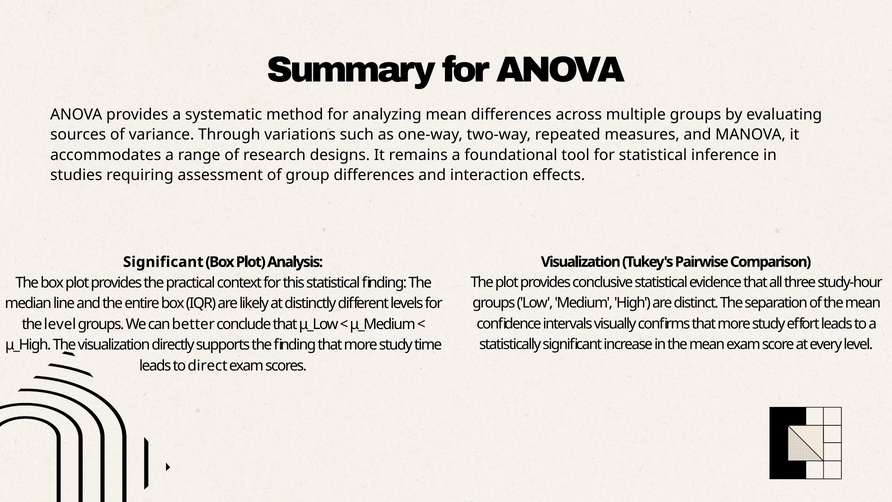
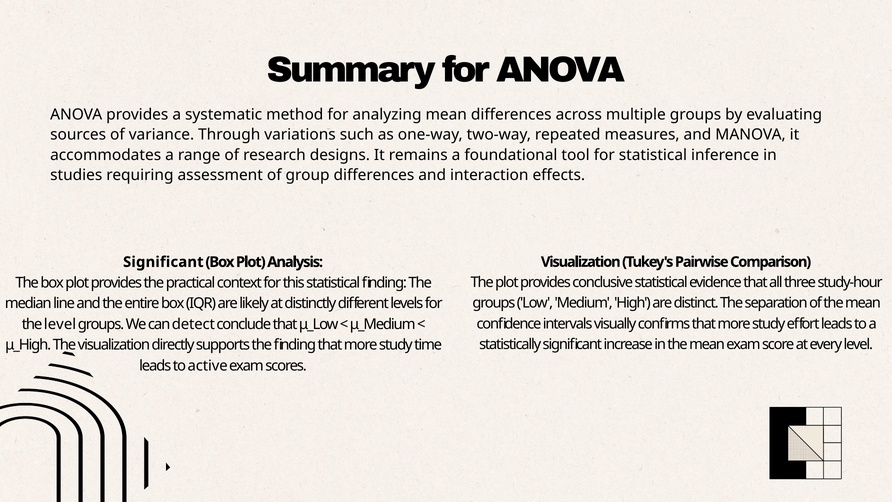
better: better -> detect
direct: direct -> active
